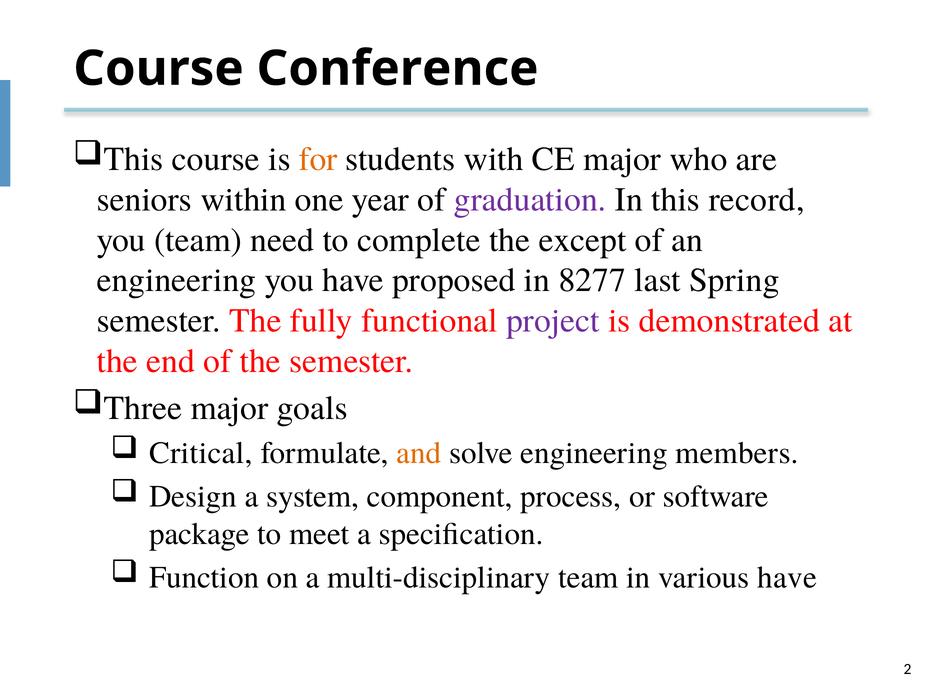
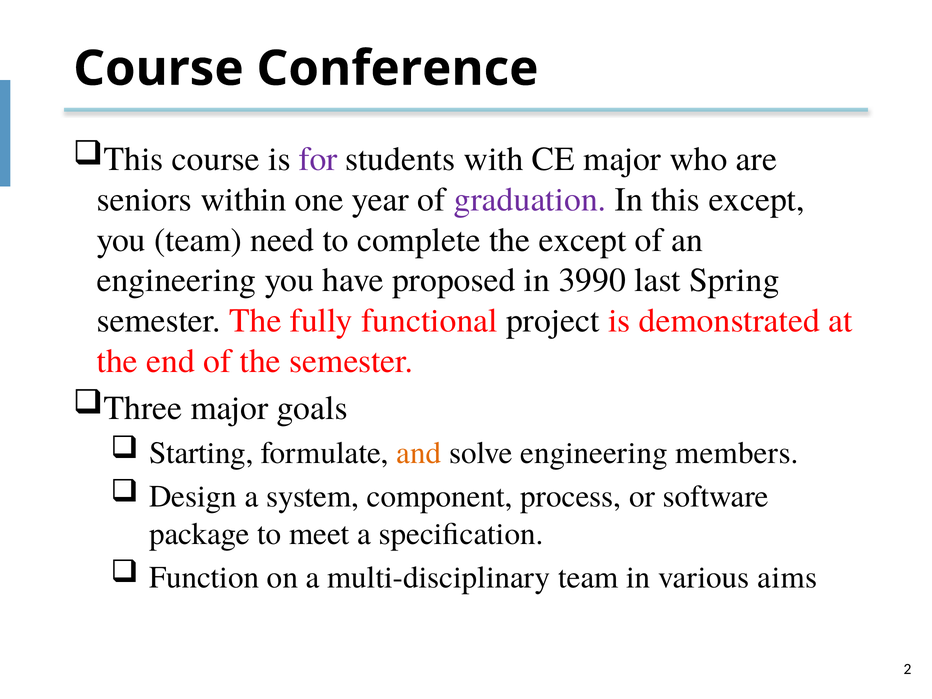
for colour: orange -> purple
this record: record -> except
8277: 8277 -> 3990
project colour: purple -> black
Critical: Critical -> Starting
various have: have -> aims
